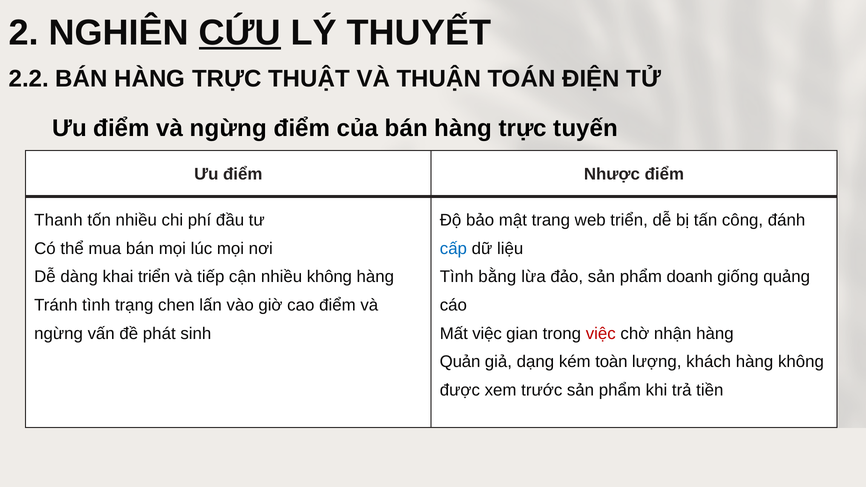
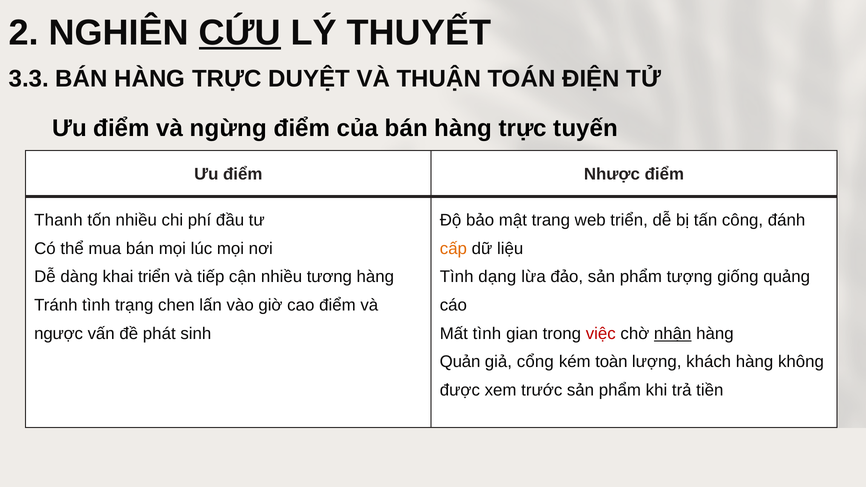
2.2: 2.2 -> 3.3
THUẬT: THUẬT -> DUYỆT
cấp colour: blue -> orange
nhiều không: không -> tương
bằng: bằng -> dạng
doanh: doanh -> tượng
ngừng at (59, 334): ngừng -> ngược
Mất việc: việc -> tình
nhận underline: none -> present
dạng: dạng -> cổng
